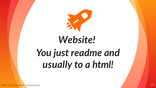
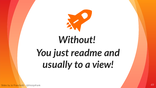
Website: Website -> Without
html: html -> view
